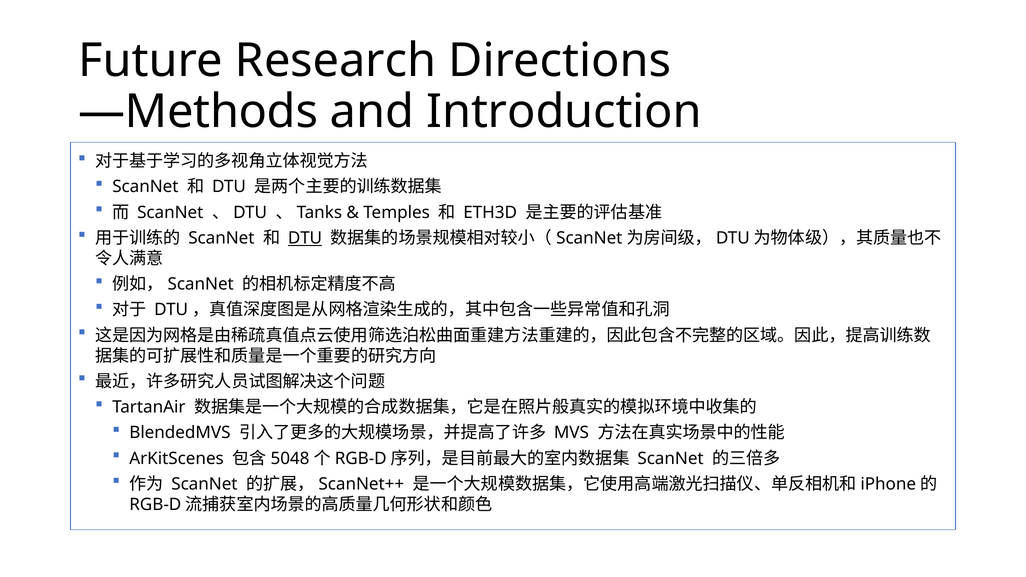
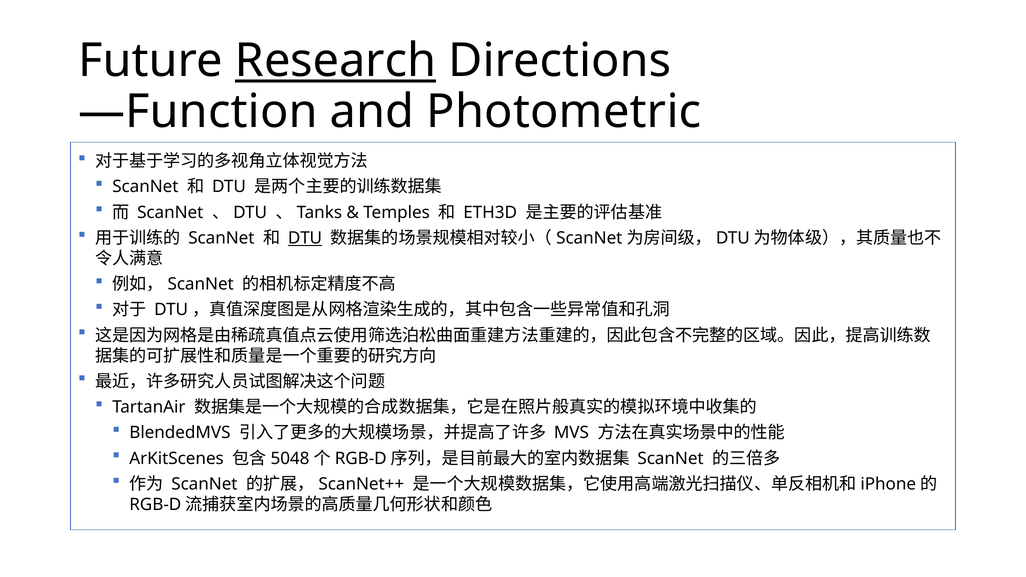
Research underline: none -> present
—Methods: —Methods -> —Function
Introduction: Introduction -> Photometric
